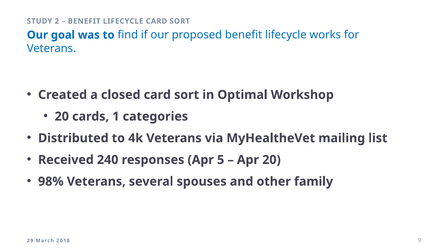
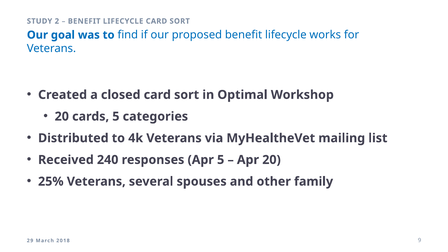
cards 1: 1 -> 5
98%: 98% -> 25%
